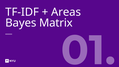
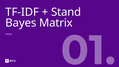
Areas: Areas -> Stand
